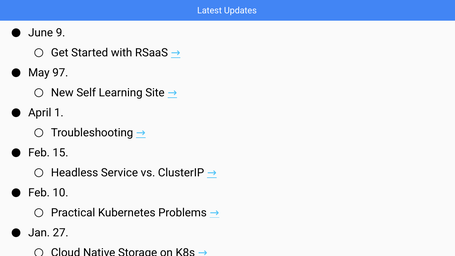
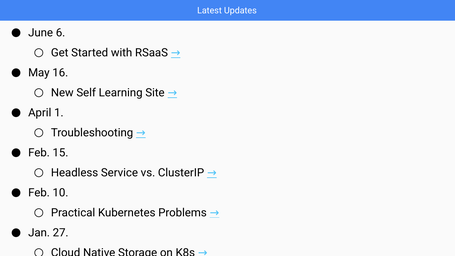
9: 9 -> 6
97: 97 -> 16
